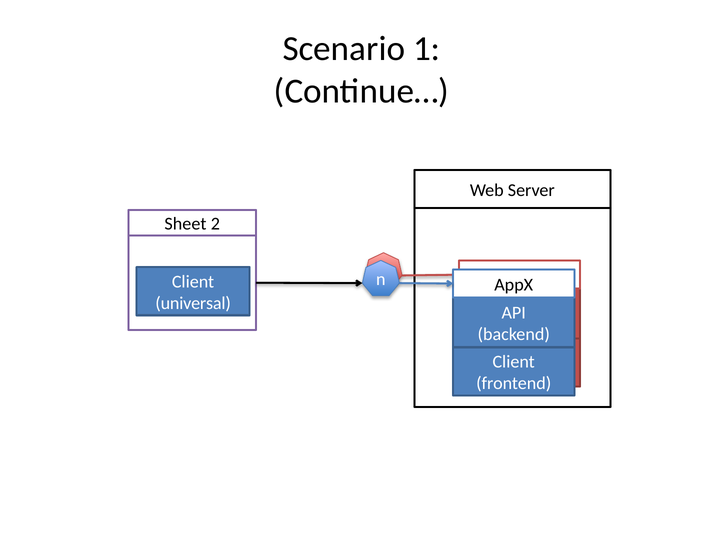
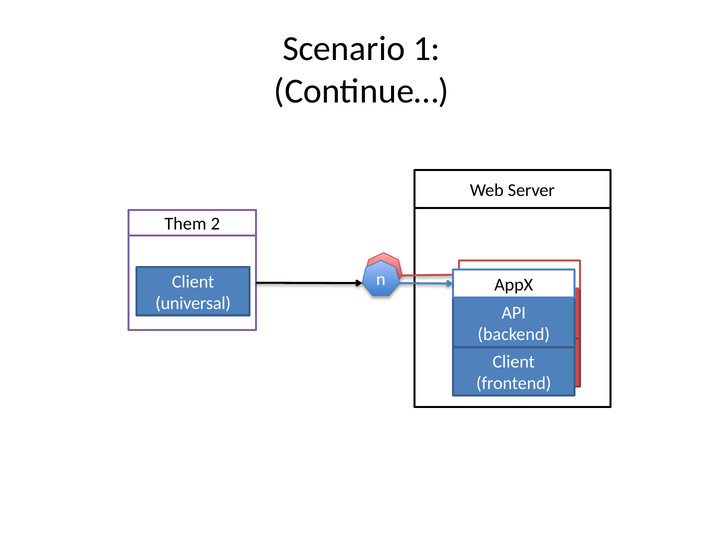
Sheet: Sheet -> Them
